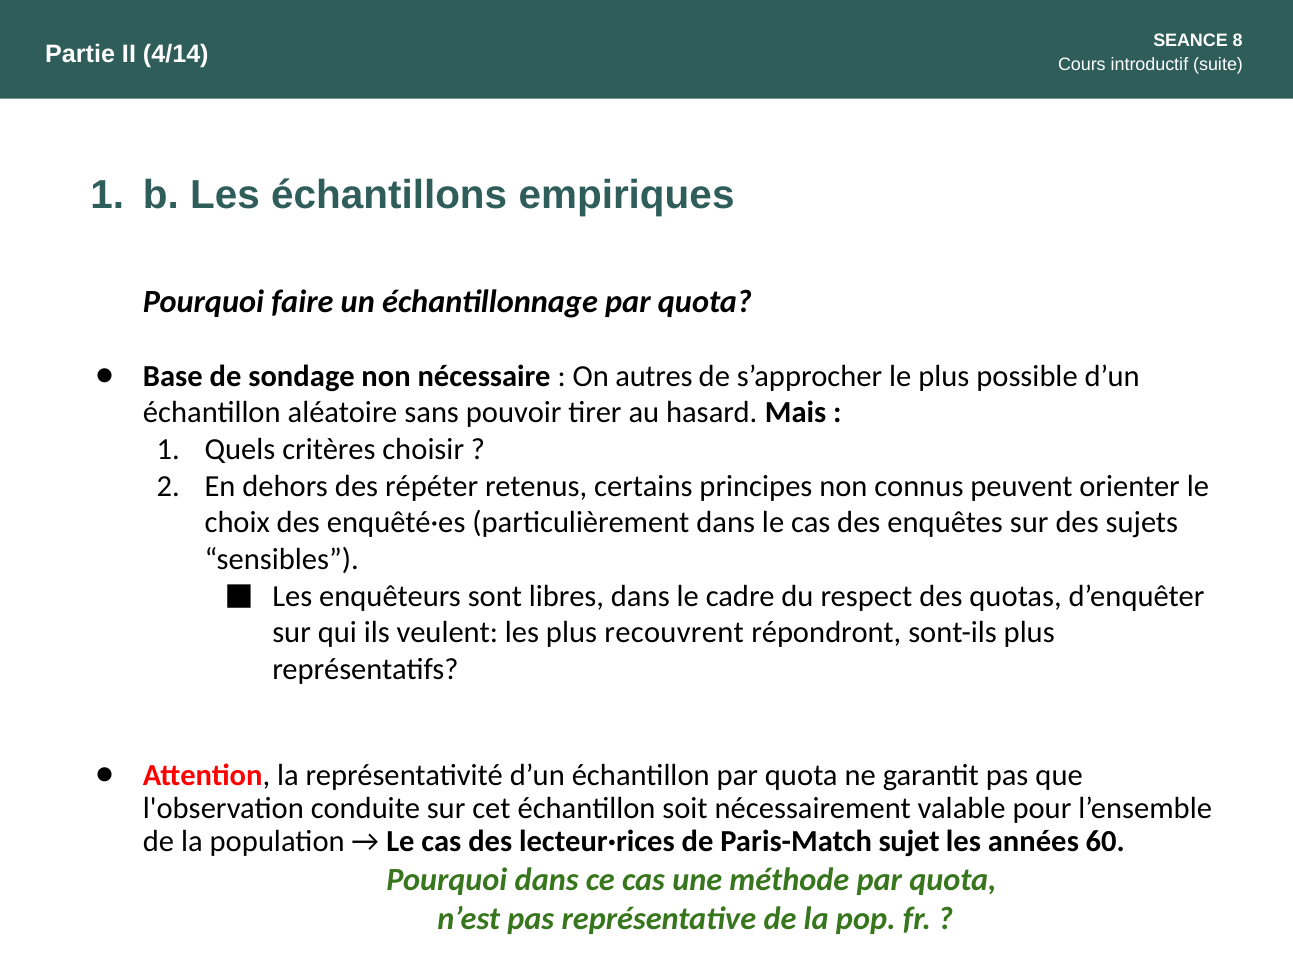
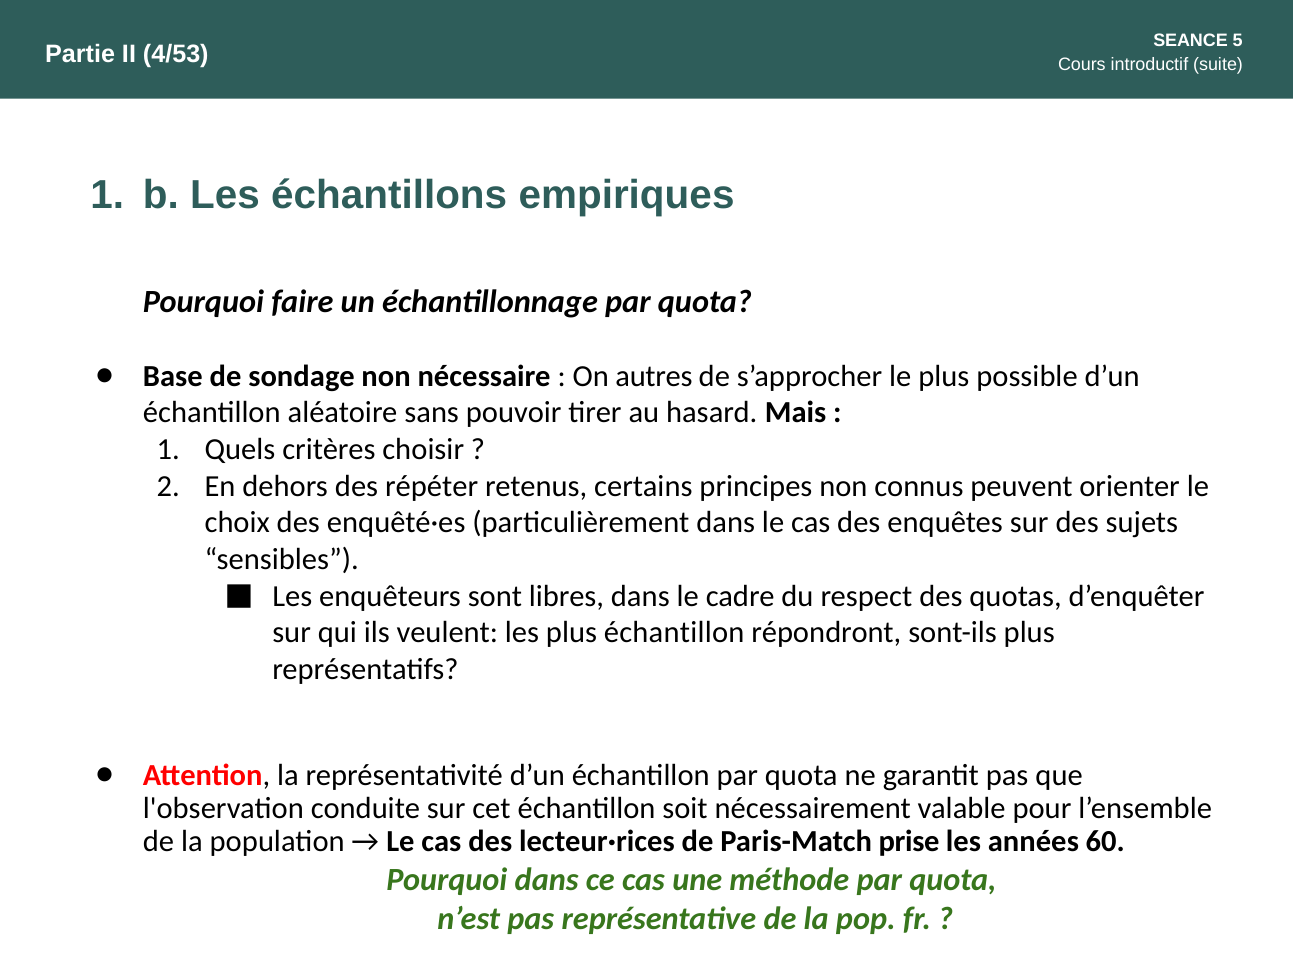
8: 8 -> 5
4/14: 4/14 -> 4/53
plus recouvrent: recouvrent -> échantillon
sujet: sujet -> prise
